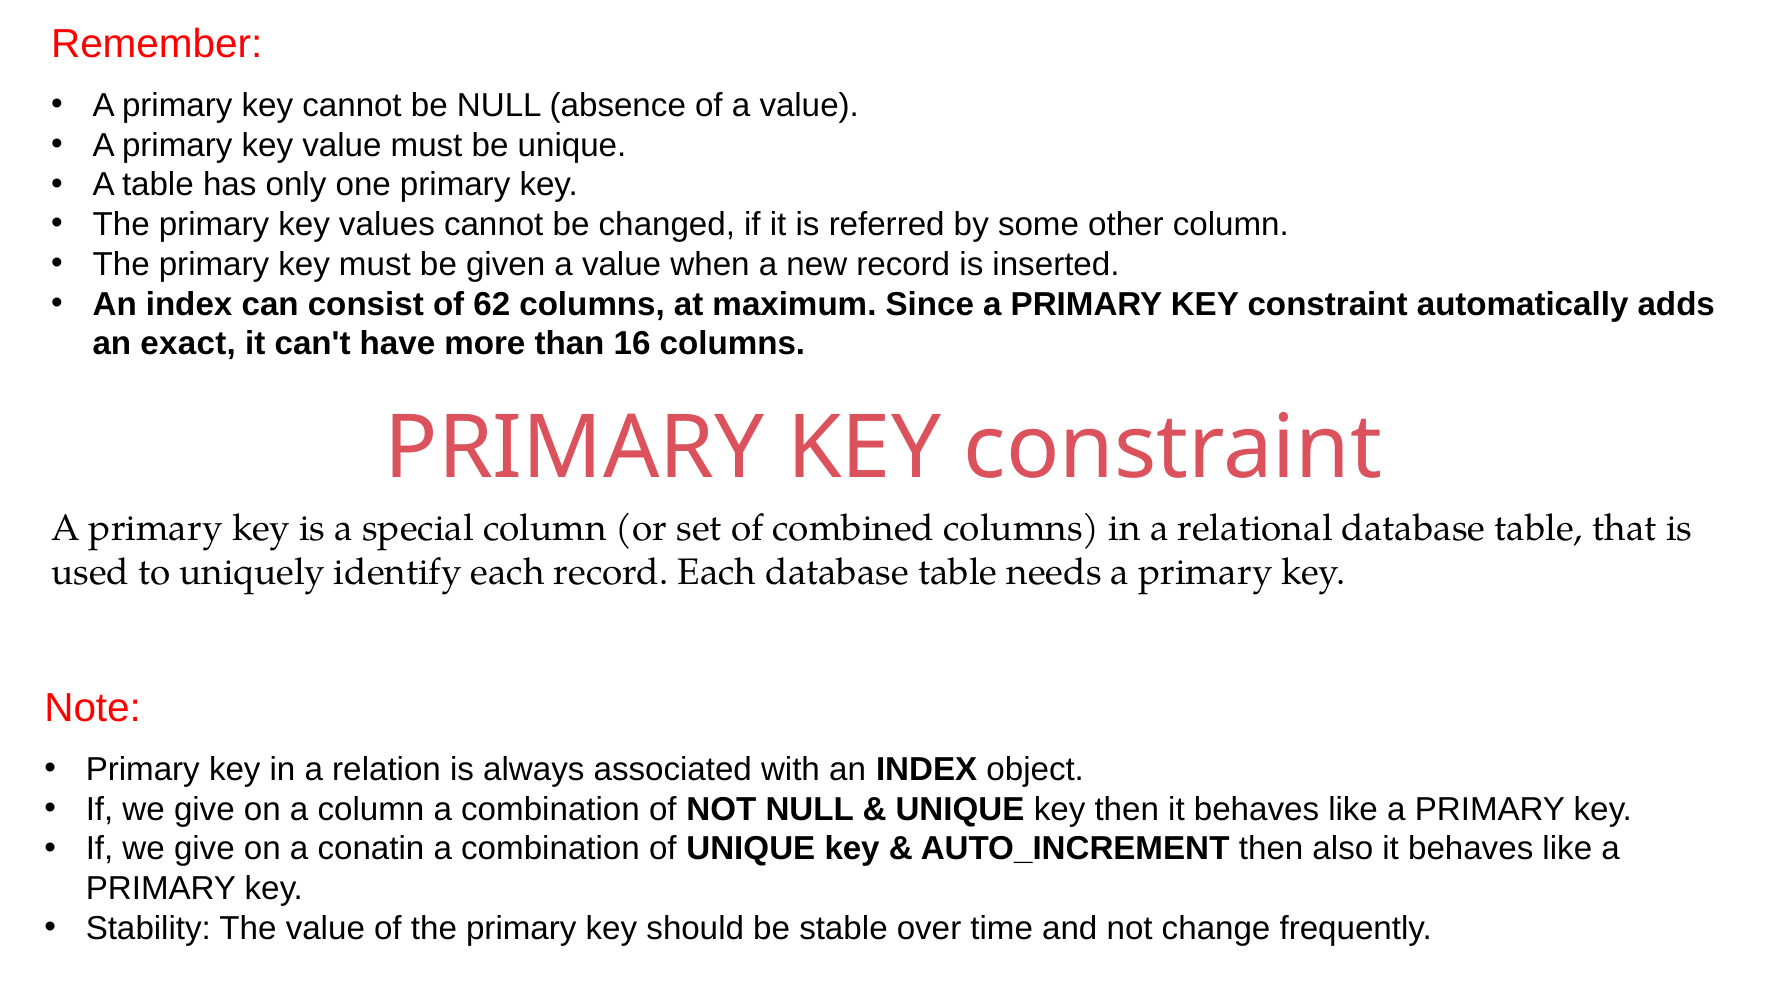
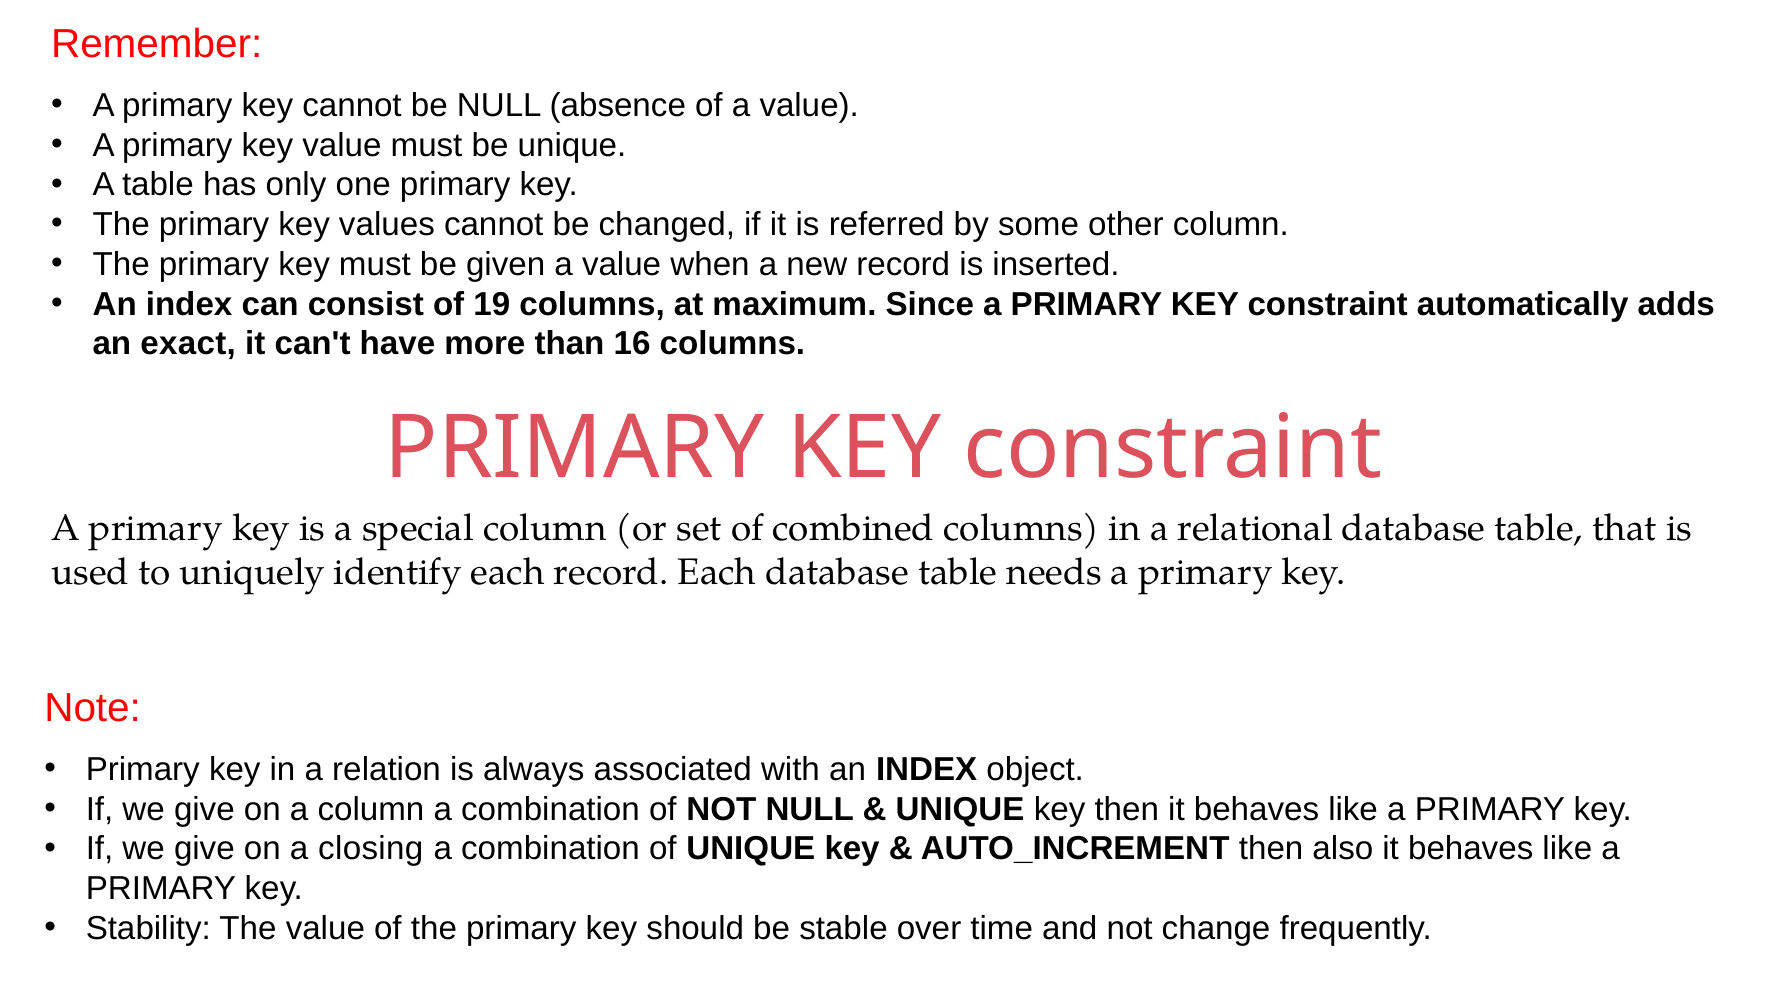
62: 62 -> 19
conatin: conatin -> closing
